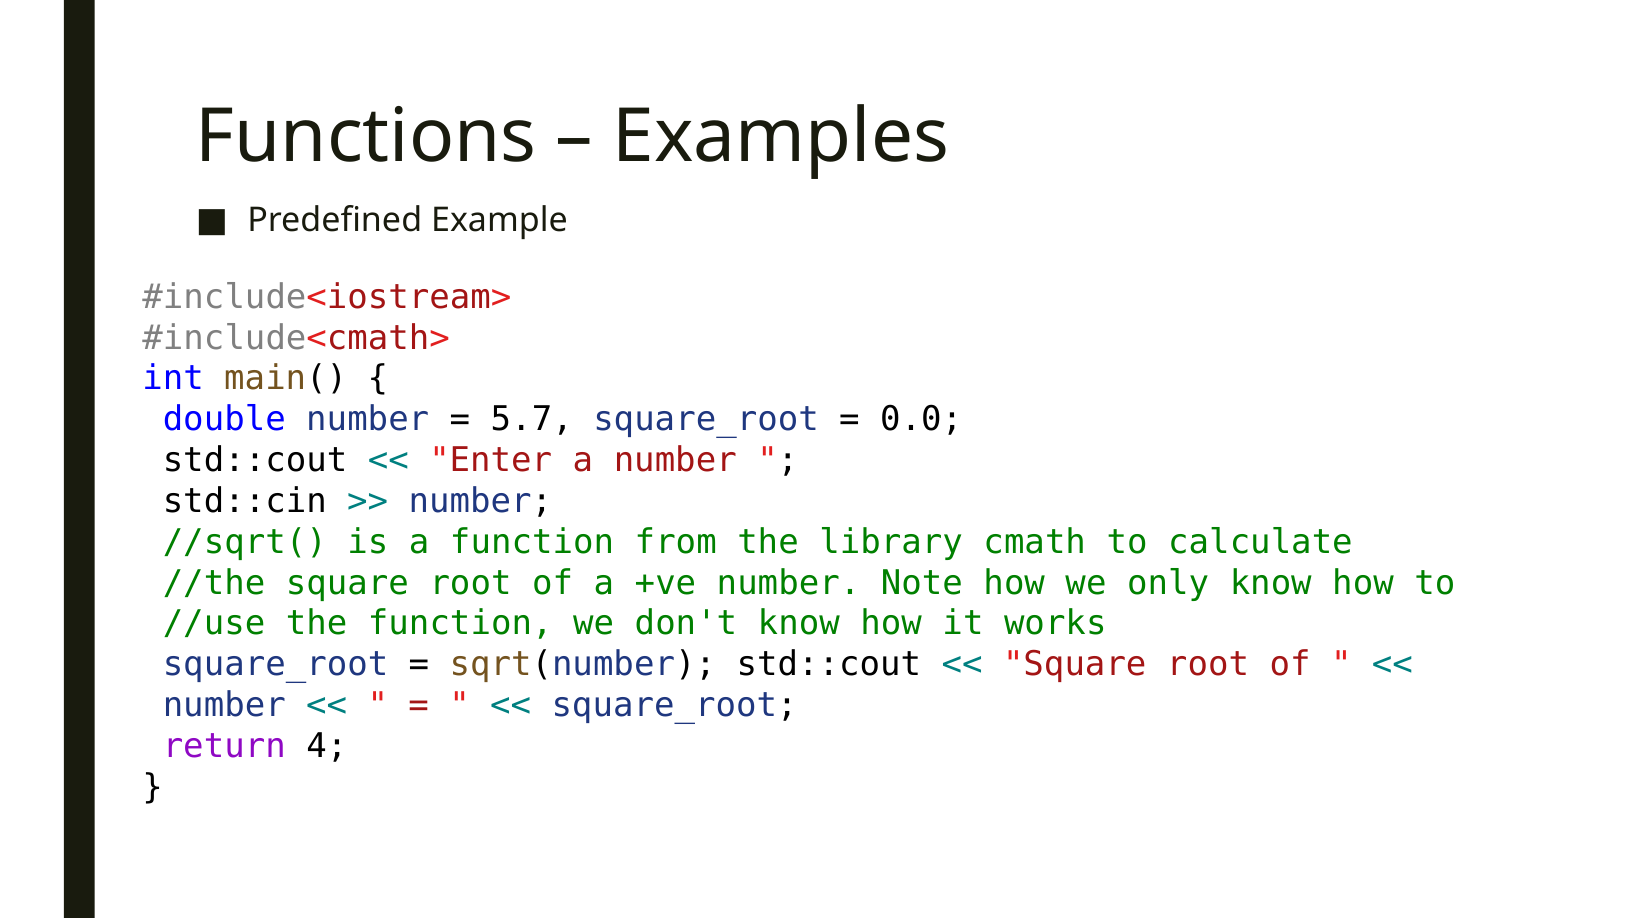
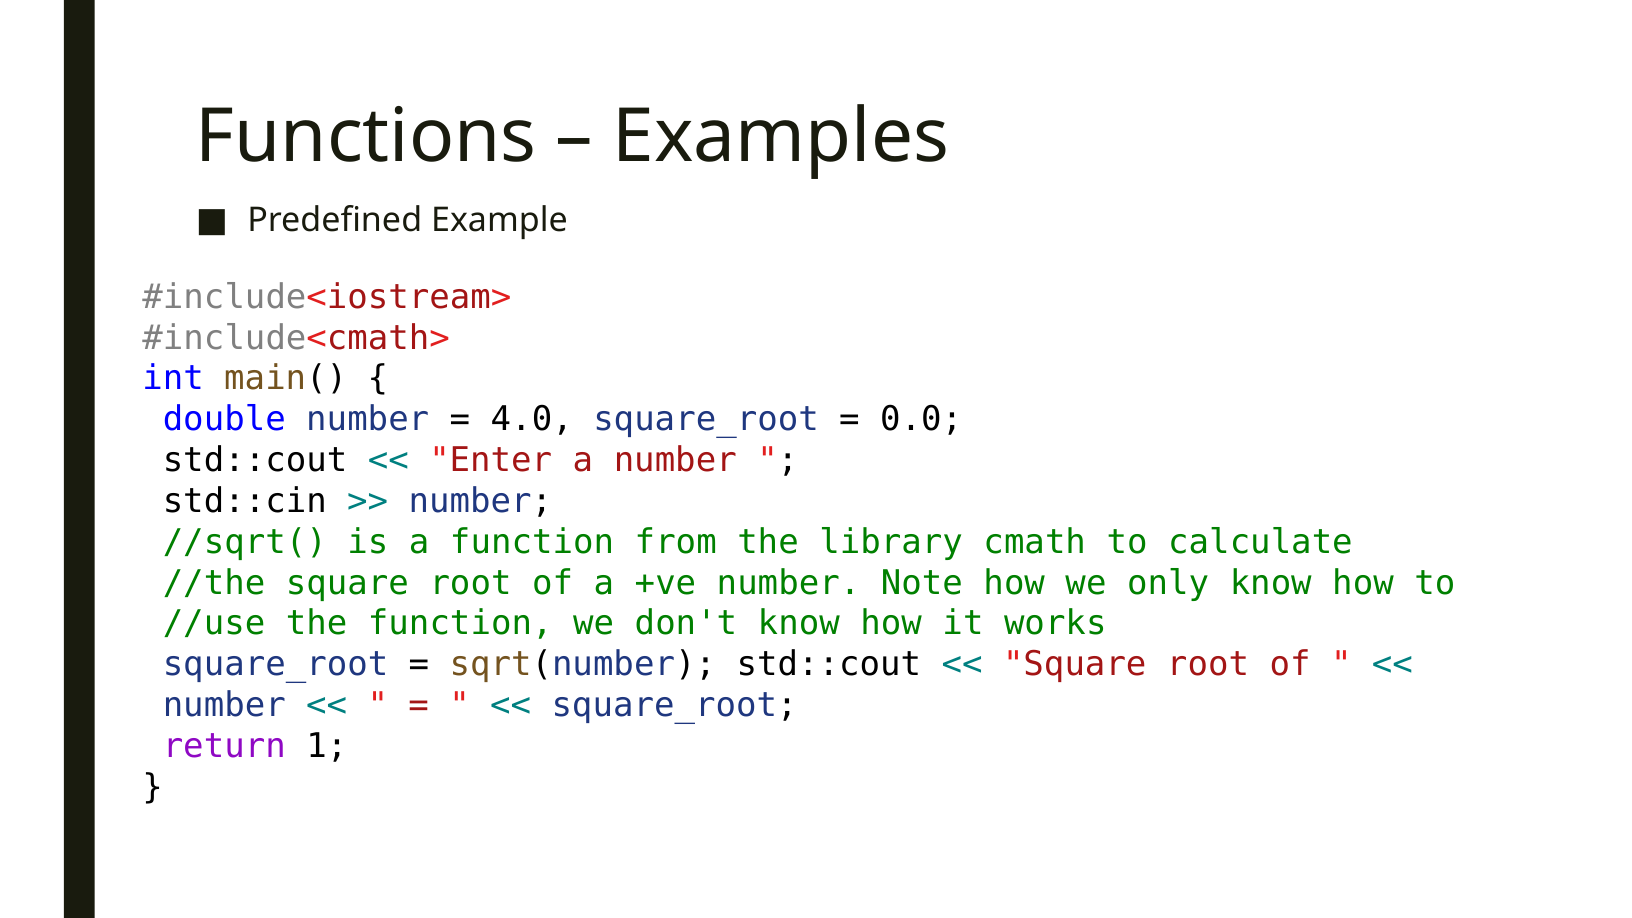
5.7: 5.7 -> 4.0
4: 4 -> 1
